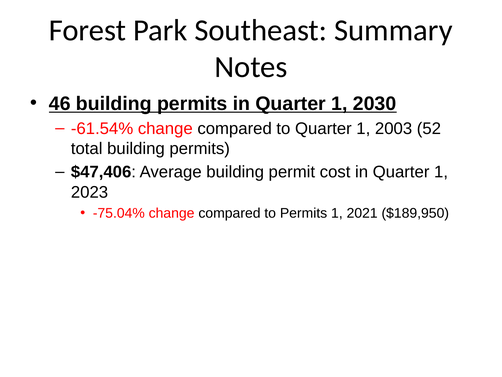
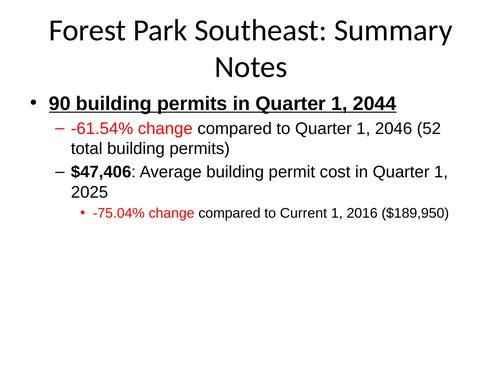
46: 46 -> 90
2030: 2030 -> 2044
2003: 2003 -> 2046
2023: 2023 -> 2025
to Permits: Permits -> Current
2021: 2021 -> 2016
